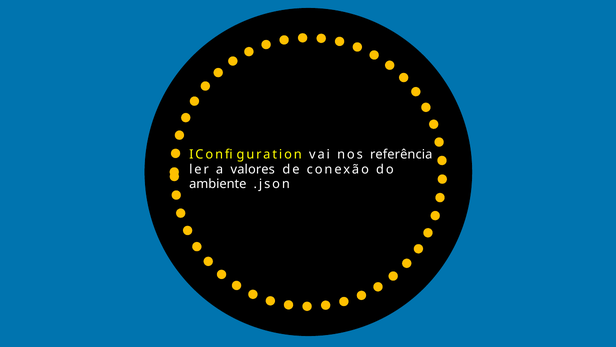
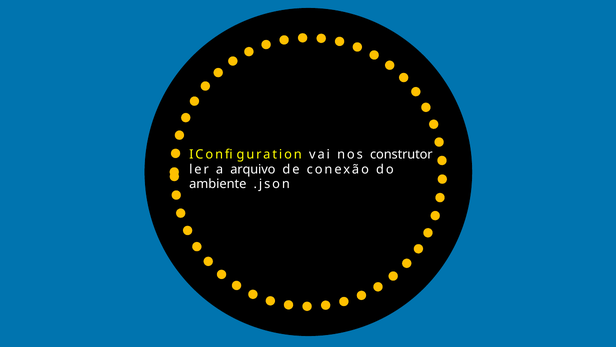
referência: referência -> construtor
valores: valores -> arquivo
